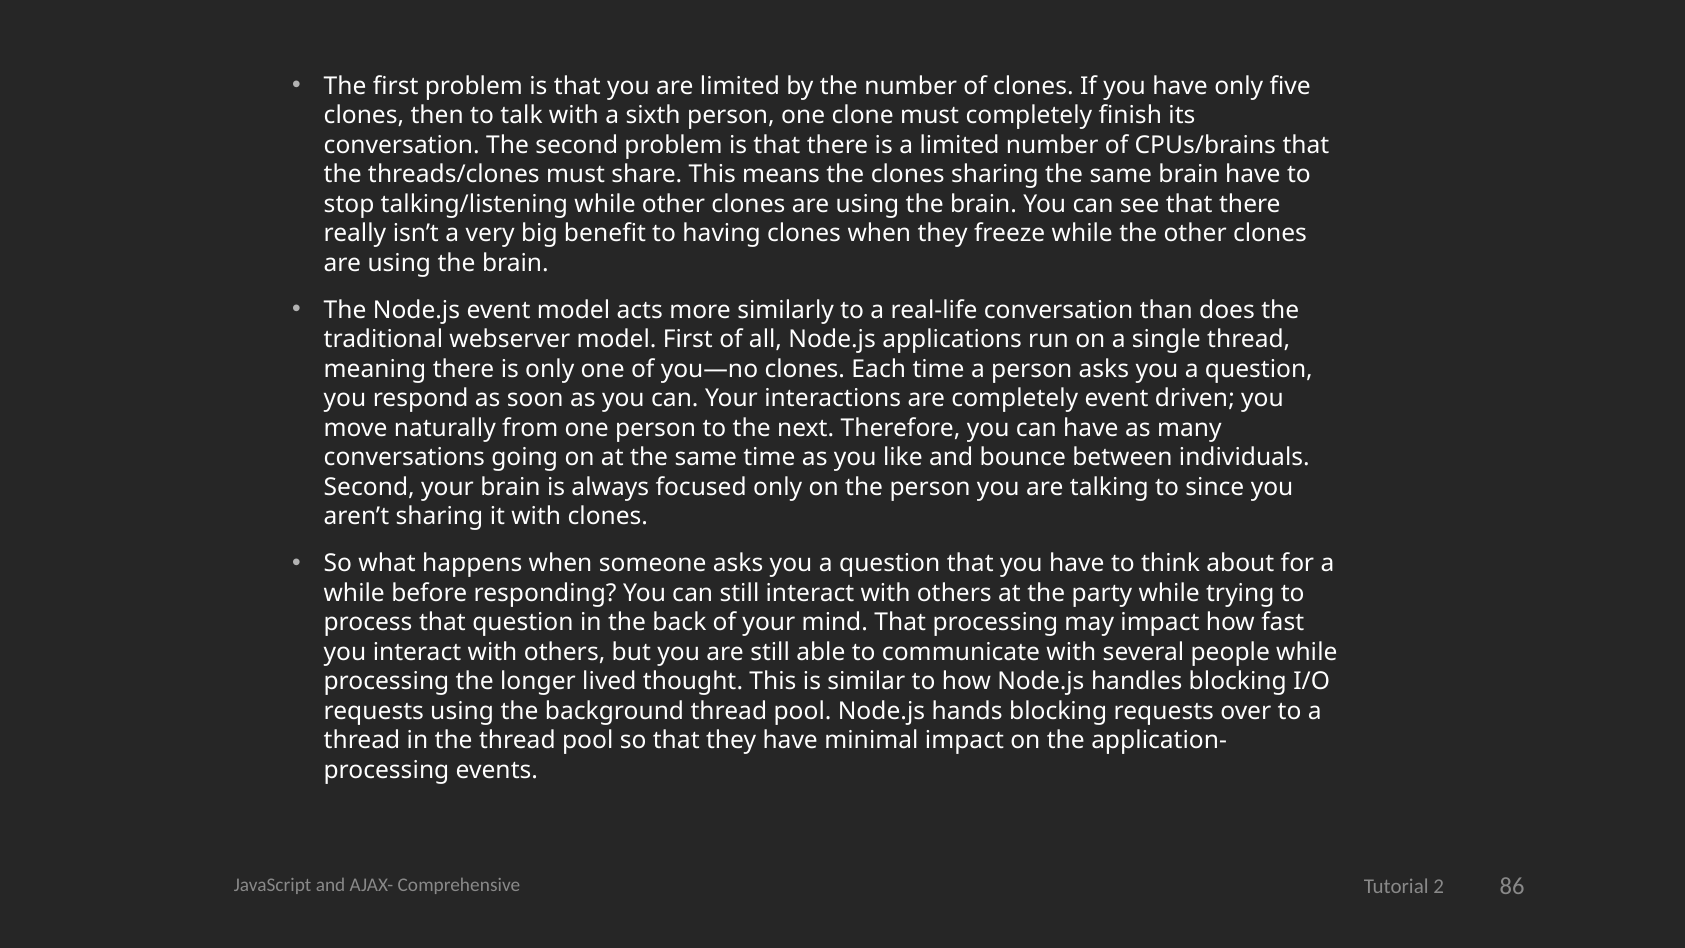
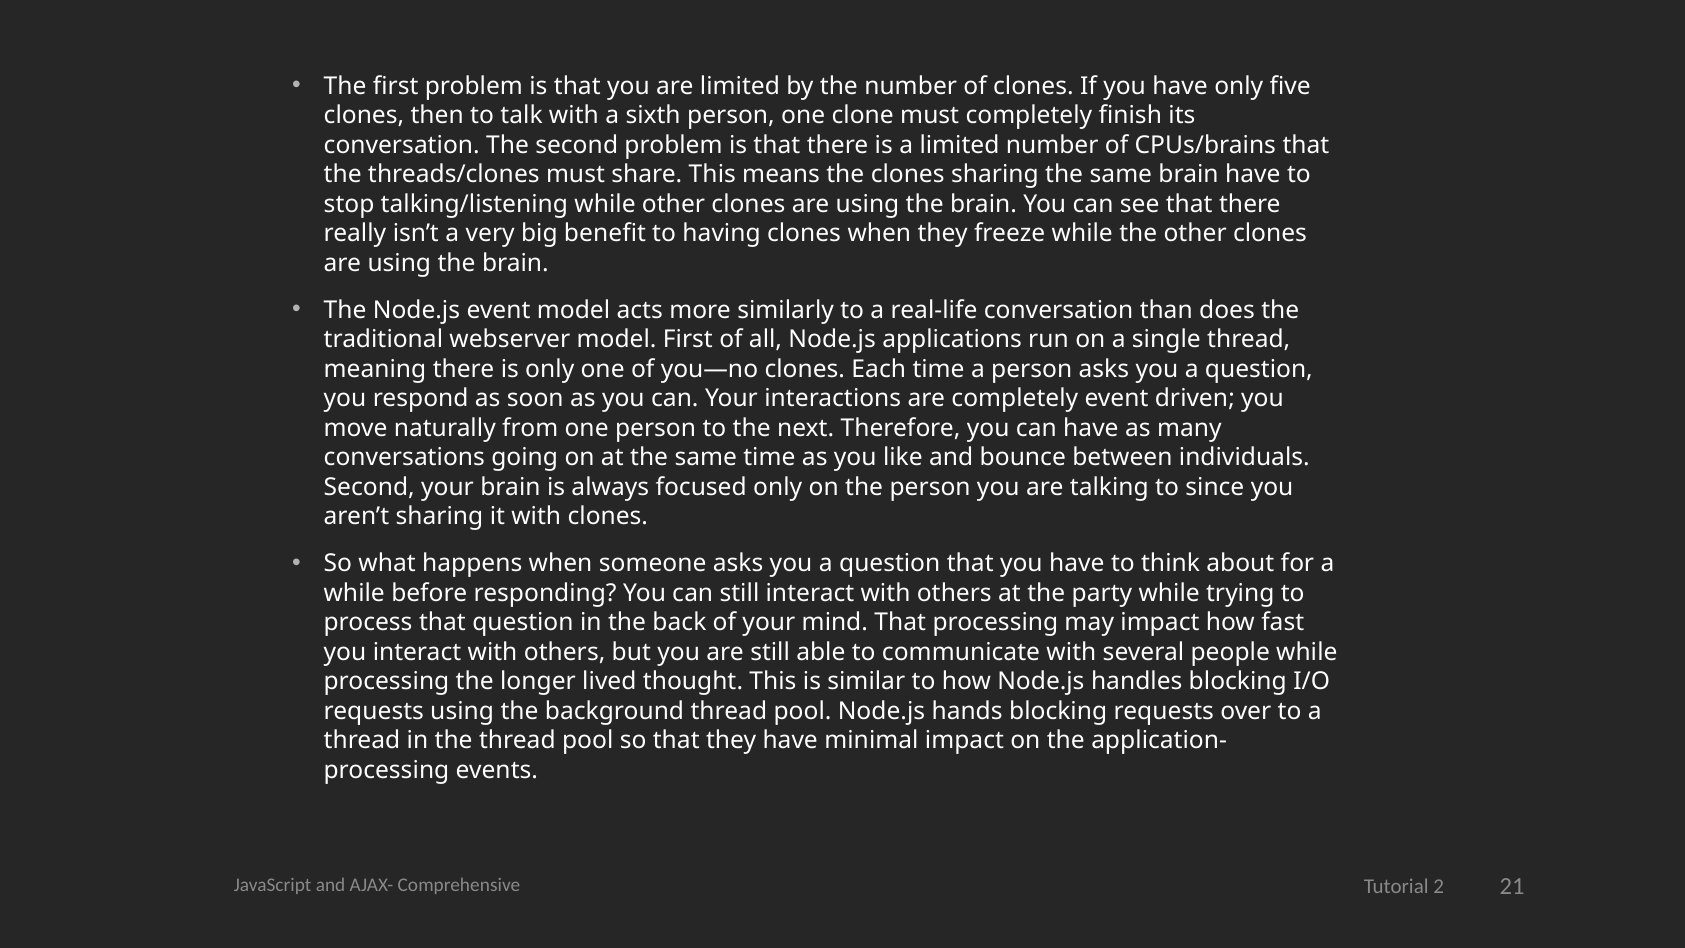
86: 86 -> 21
